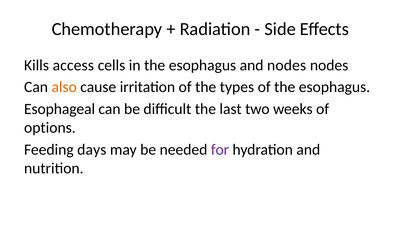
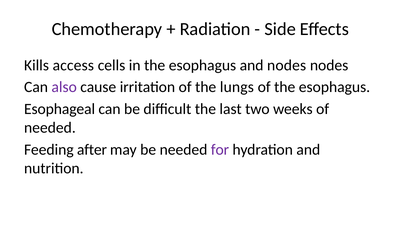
also colour: orange -> purple
types: types -> lungs
options at (50, 128): options -> needed
days: days -> after
